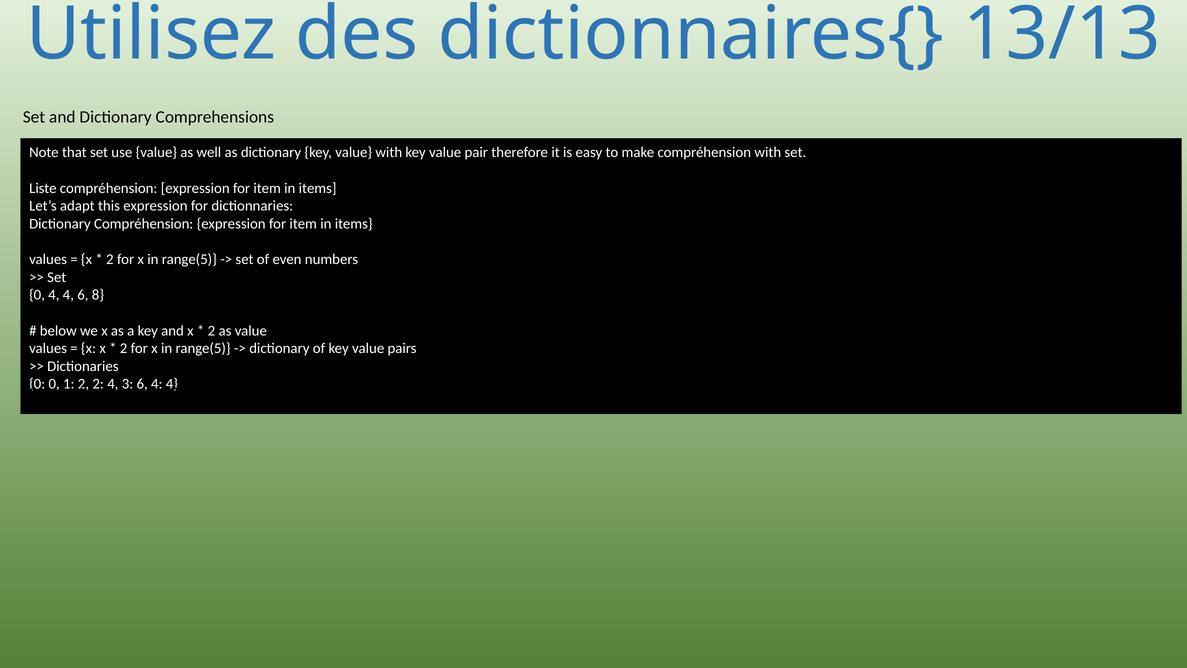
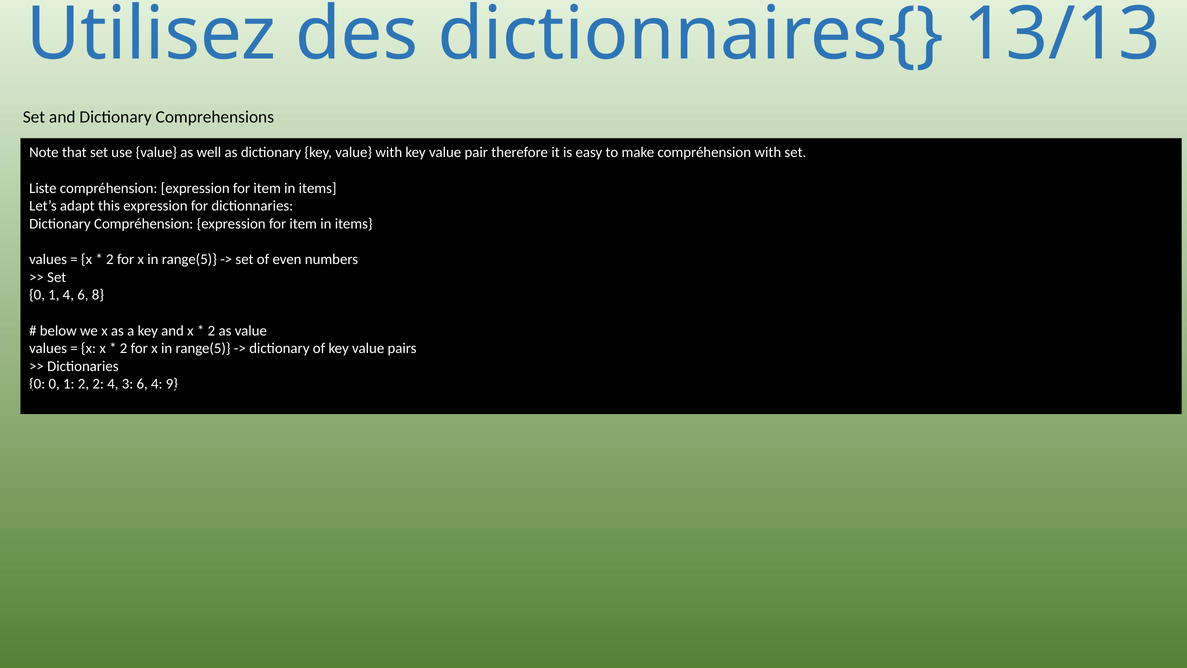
4 at (54, 295): 4 -> 1
4 at (172, 384): 4 -> 9
